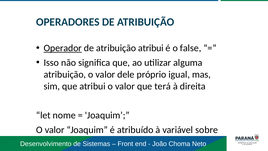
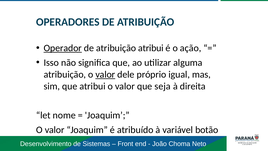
false: false -> ação
valor at (105, 74) underline: none -> present
terá: terá -> seja
sobre: sobre -> botão
